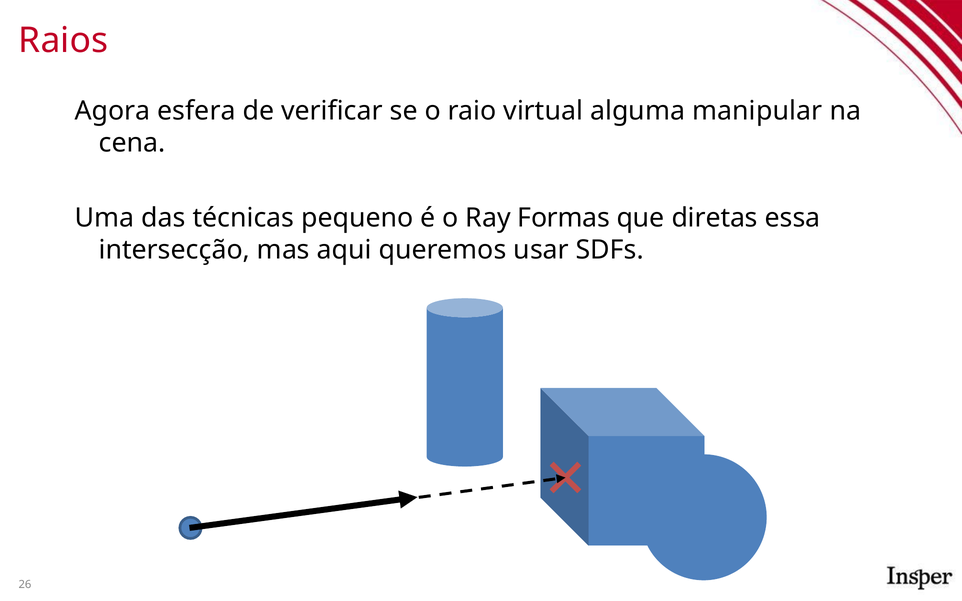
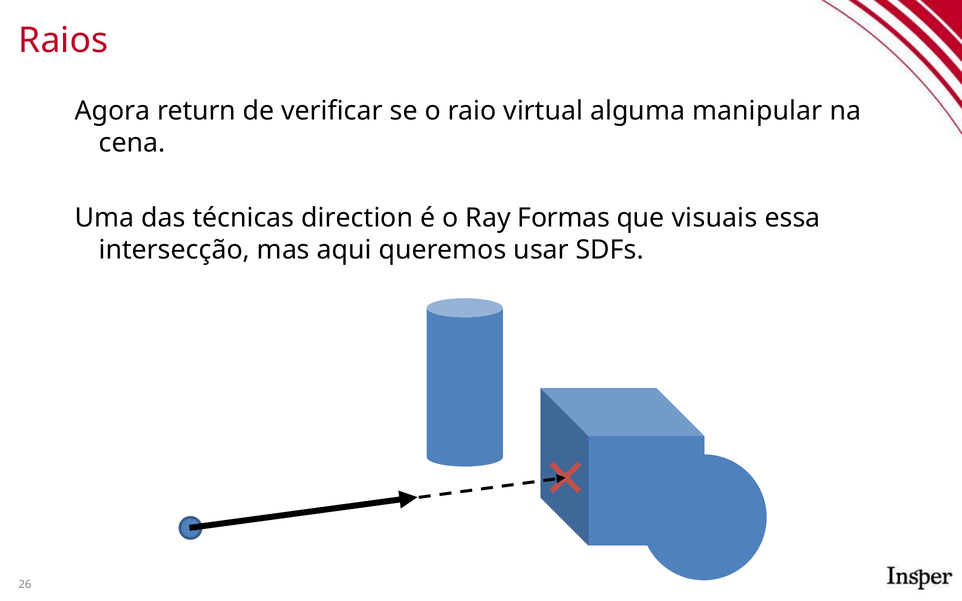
esfera: esfera -> return
pequeno: pequeno -> direction
diretas: diretas -> visuais
